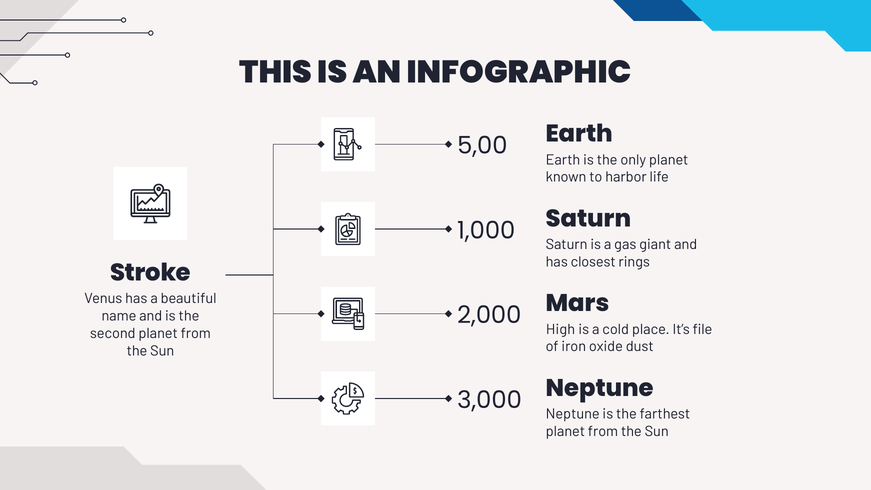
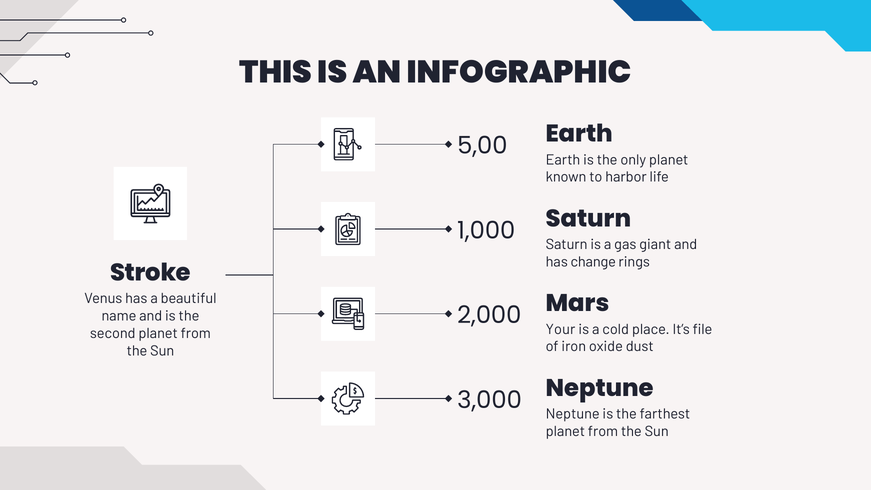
closest: closest -> change
High: High -> Your
